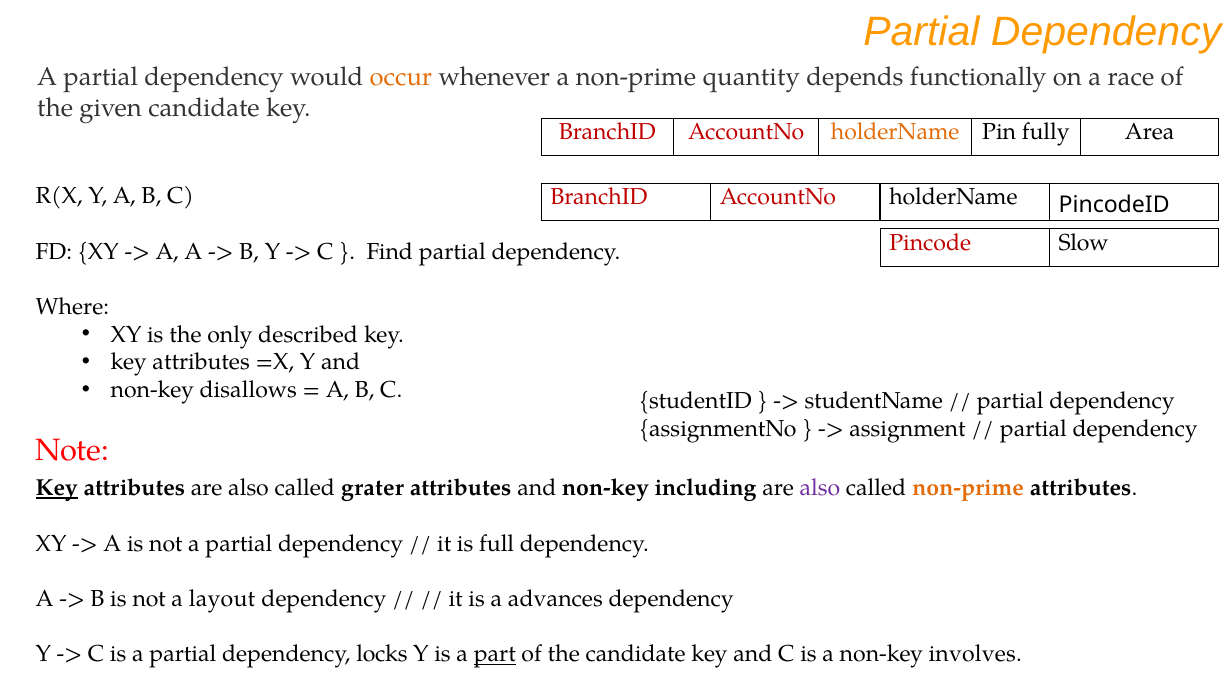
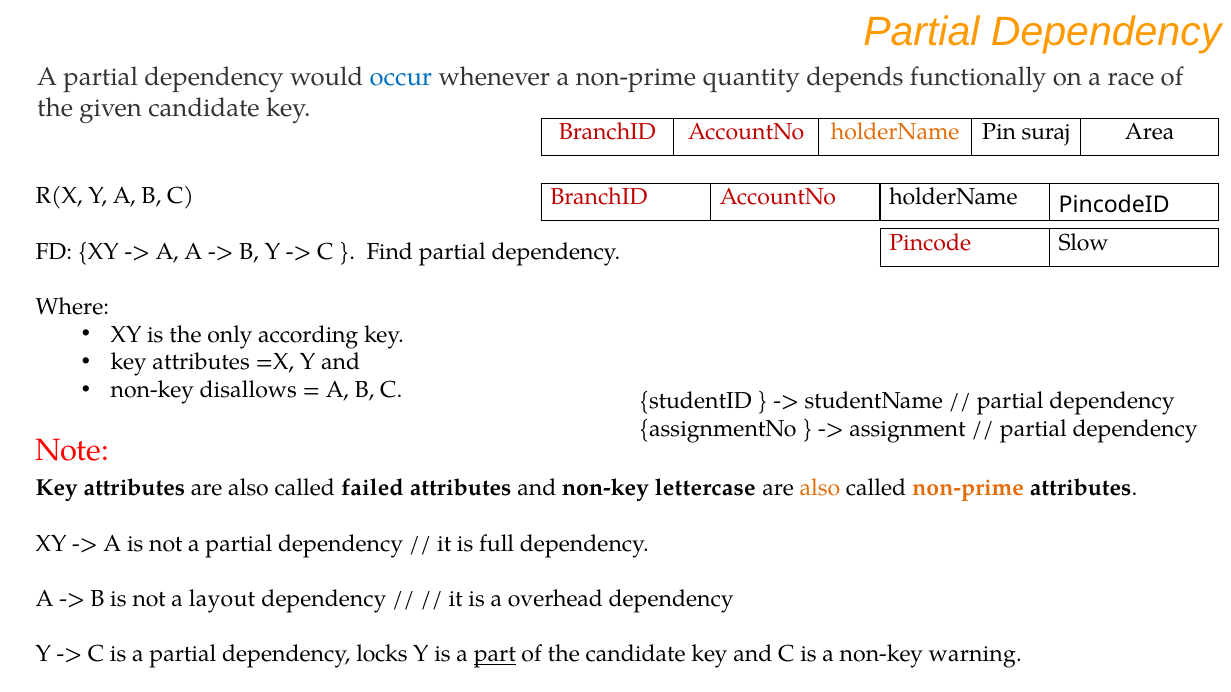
occur colour: orange -> blue
fully: fully -> suraj
described: described -> according
Key at (57, 489) underline: present -> none
grater: grater -> failed
including: including -> lettercase
also at (820, 489) colour: purple -> orange
advances: advances -> overhead
involves: involves -> warning
